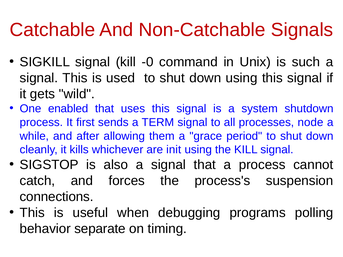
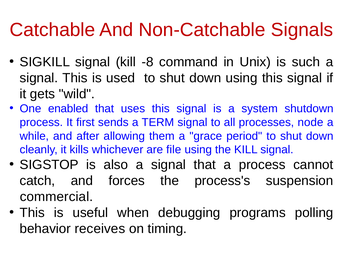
-0: -0 -> -8
init: init -> file
connections: connections -> commercial
separate: separate -> receives
